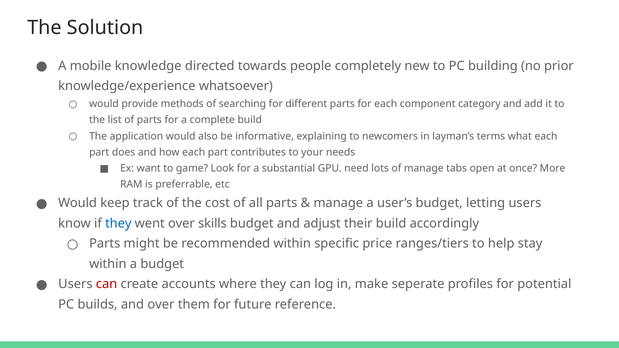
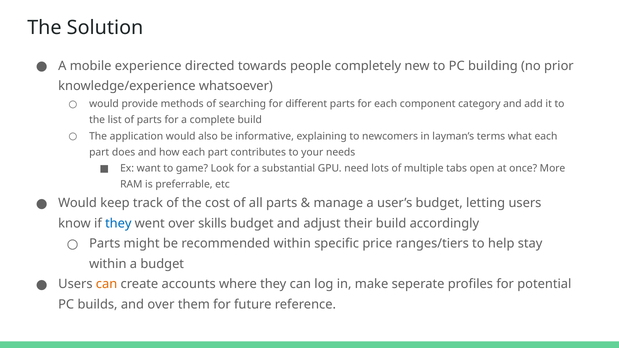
knowledge: knowledge -> experience
of manage: manage -> multiple
can at (107, 284) colour: red -> orange
